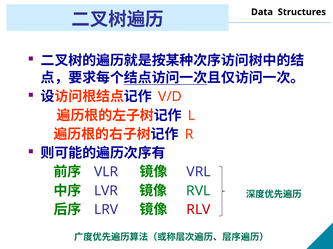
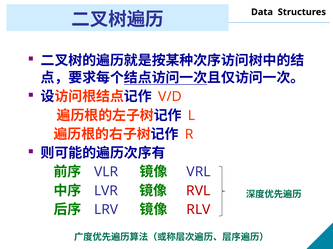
RVL colour: green -> red
